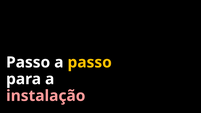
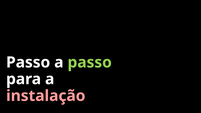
passo at (90, 62) colour: yellow -> light green
